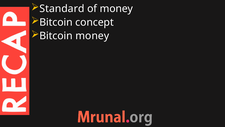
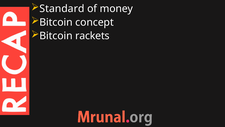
Bitcoin money: money -> rackets
